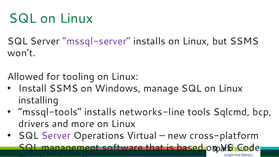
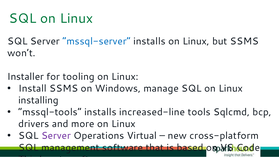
mssql-server colour: purple -> blue
Allowed: Allowed -> Installer
networks-line: networks-line -> increased-line
